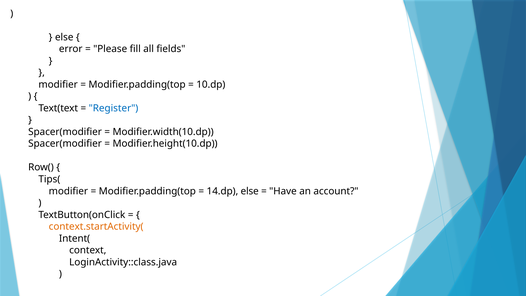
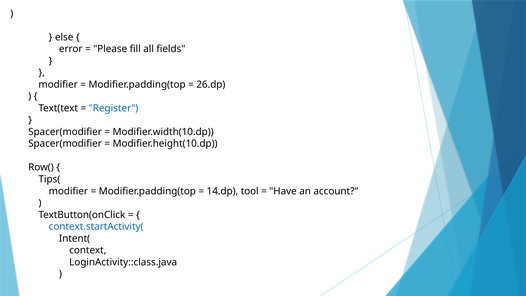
10.dp: 10.dp -> 26.dp
14.dp else: else -> tool
context.startActivity( colour: orange -> blue
